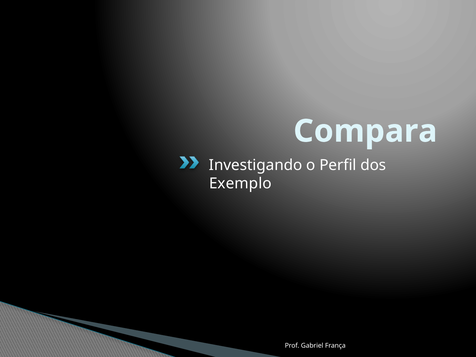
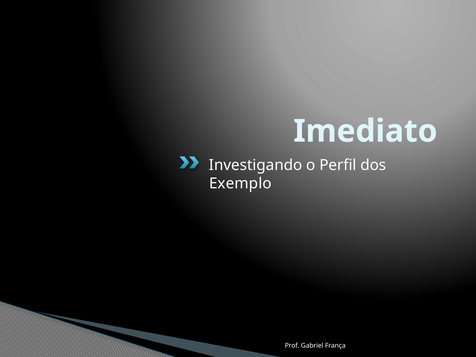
Compara: Compara -> Imediato
